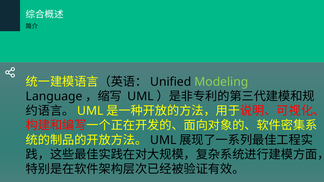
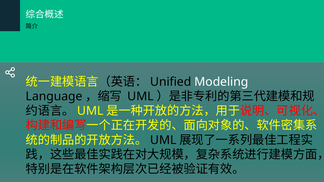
Modeling colour: light green -> white
